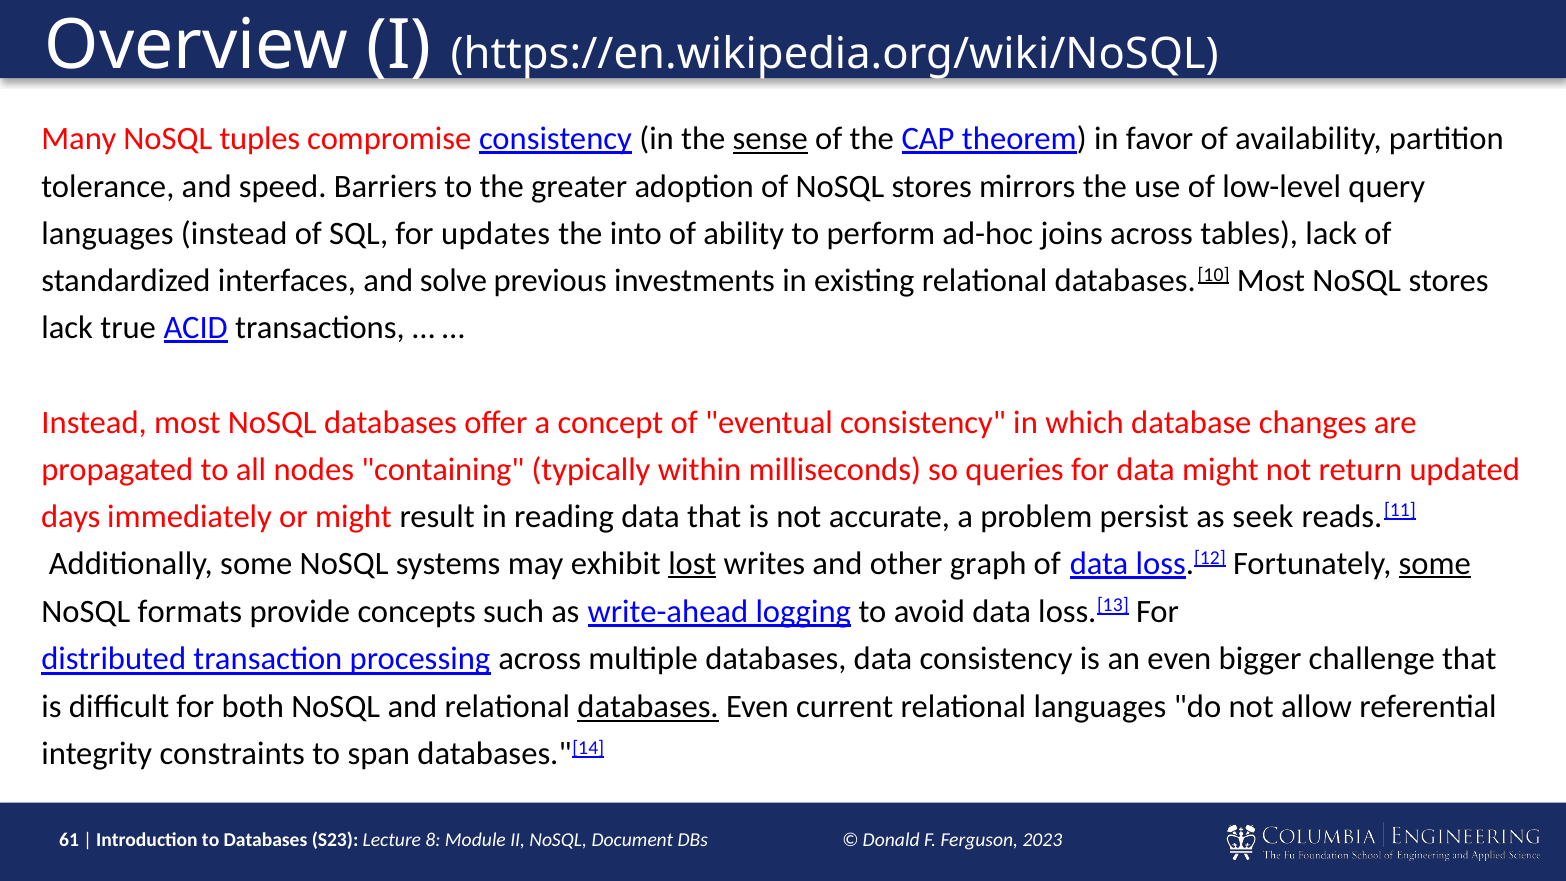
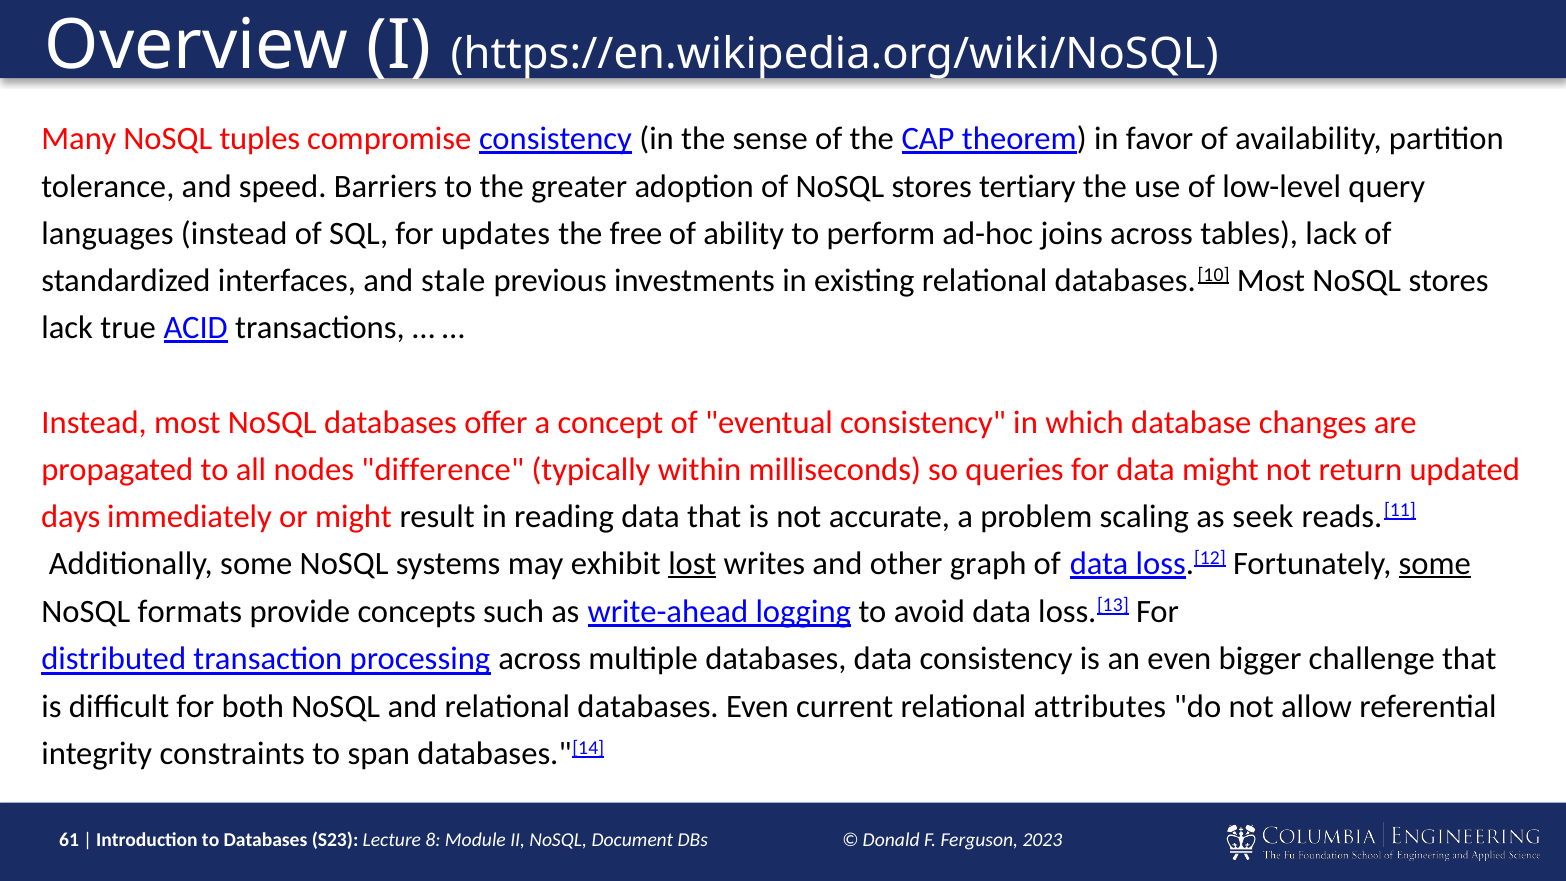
sense underline: present -> none
mirrors: mirrors -> tertiary
into: into -> free
solve: solve -> stale
containing: containing -> difference
persist: persist -> scaling
databases at (648, 707) underline: present -> none
relational languages: languages -> attributes
